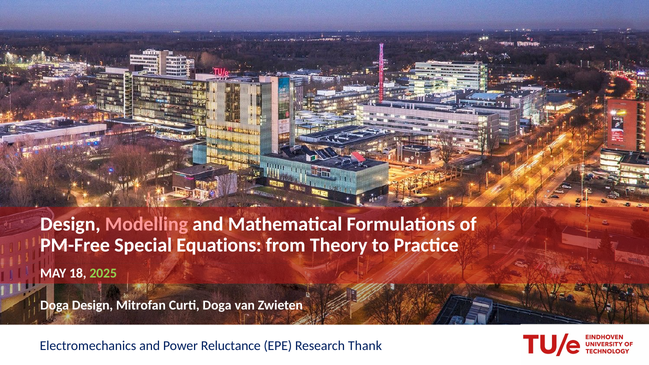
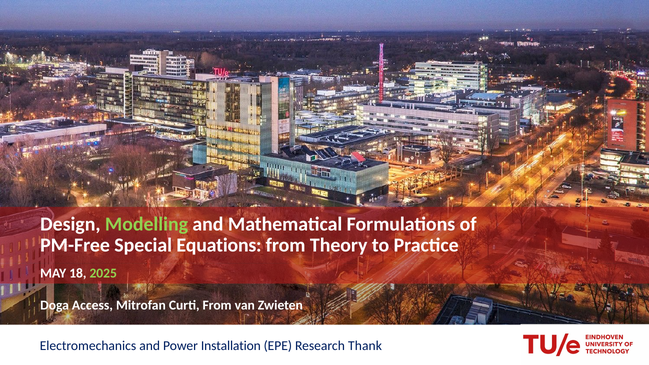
Modelling colour: pink -> light green
Doga Design: Design -> Access
Curti Doga: Doga -> From
Reluctance: Reluctance -> Installation
